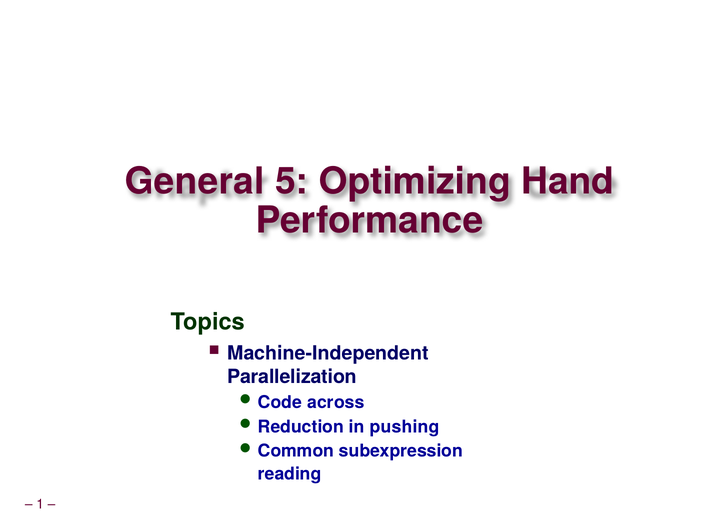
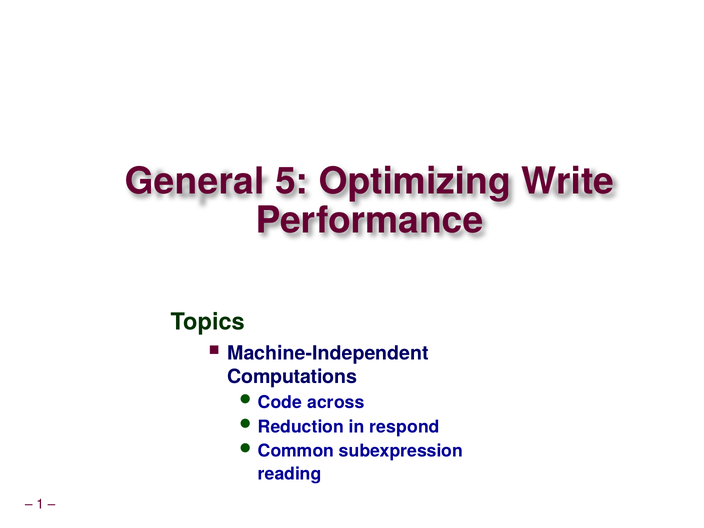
Hand: Hand -> Write
Parallelization: Parallelization -> Computations
pushing: pushing -> respond
